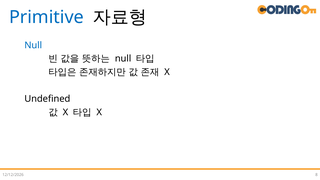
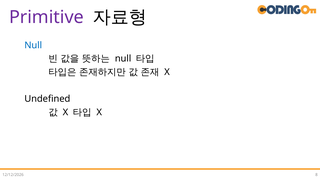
Primitive colour: blue -> purple
